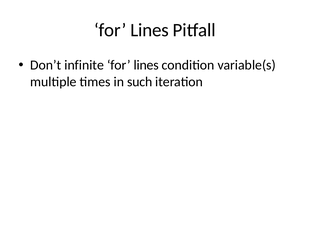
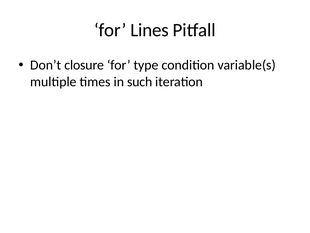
infinite: infinite -> closure
lines at (146, 65): lines -> type
